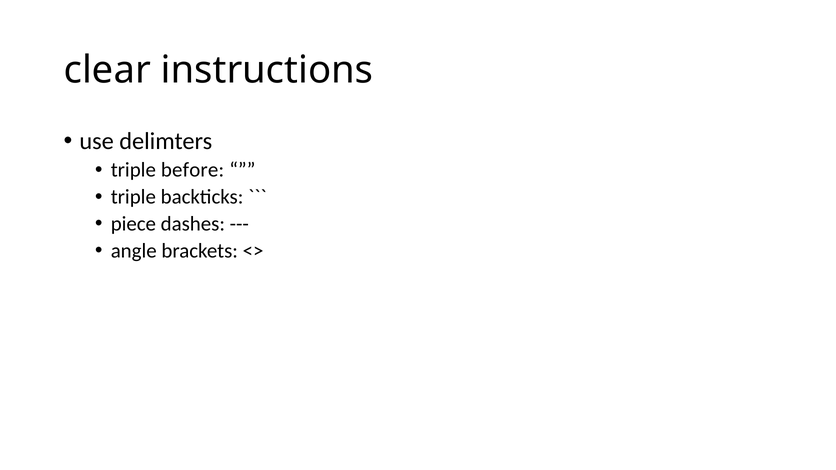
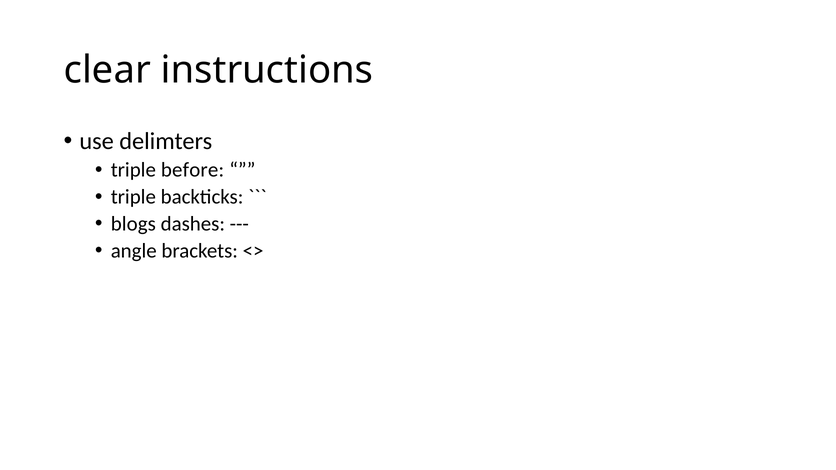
piece: piece -> blogs
